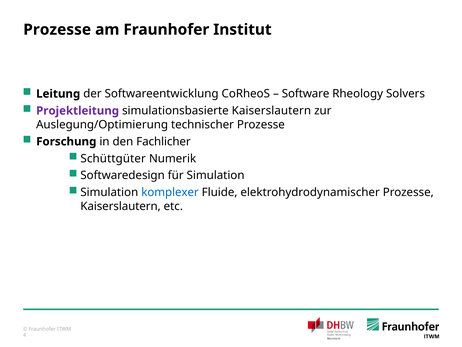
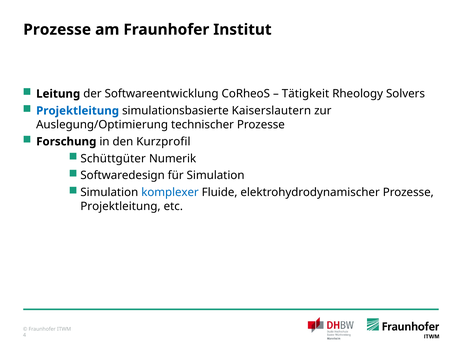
Software: Software -> Tätigkeit
Projektleitung at (78, 111) colour: purple -> blue
Fachlicher: Fachlicher -> Kurzprofil
Kaiserslautern at (121, 206): Kaiserslautern -> Projektleitung
